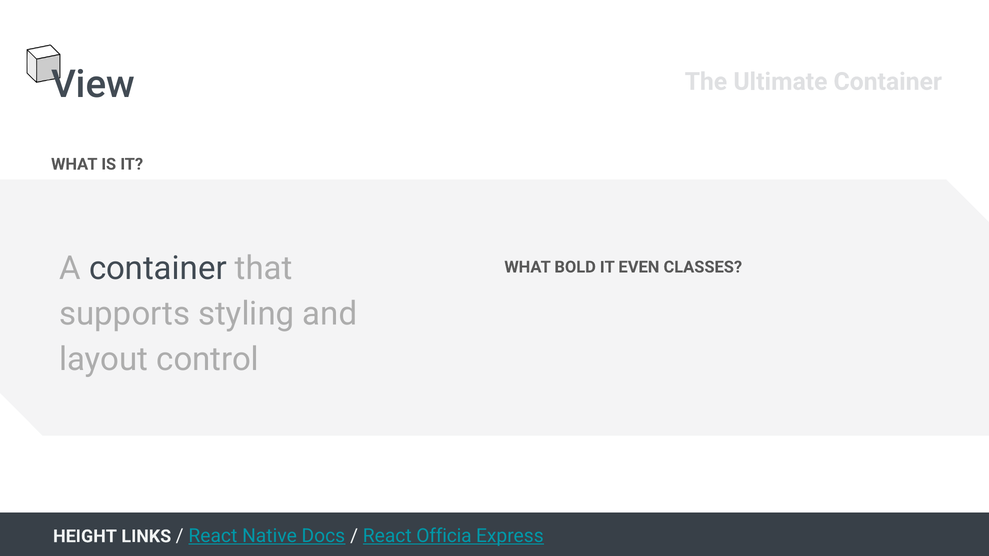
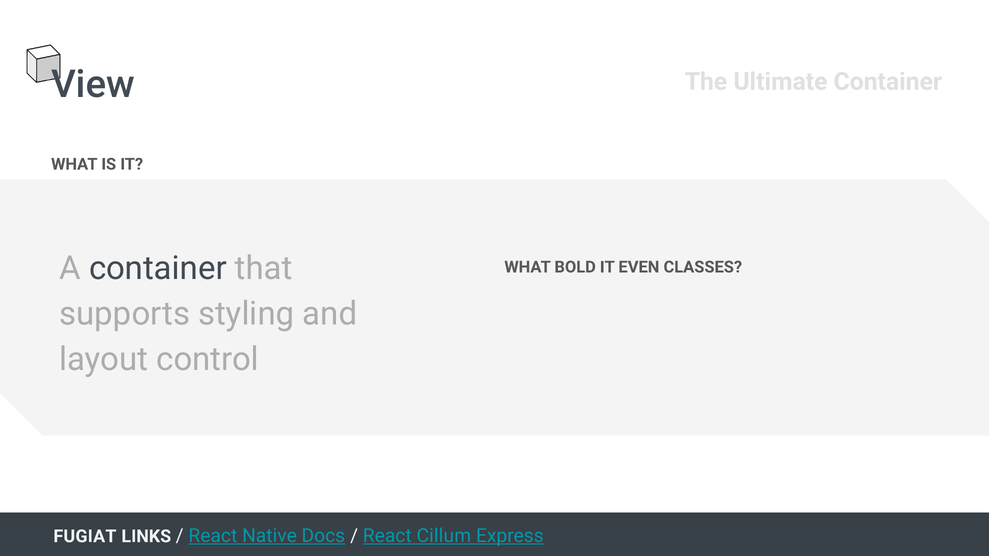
HEIGHT: HEIGHT -> FUGIAT
Officia: Officia -> Cillum
